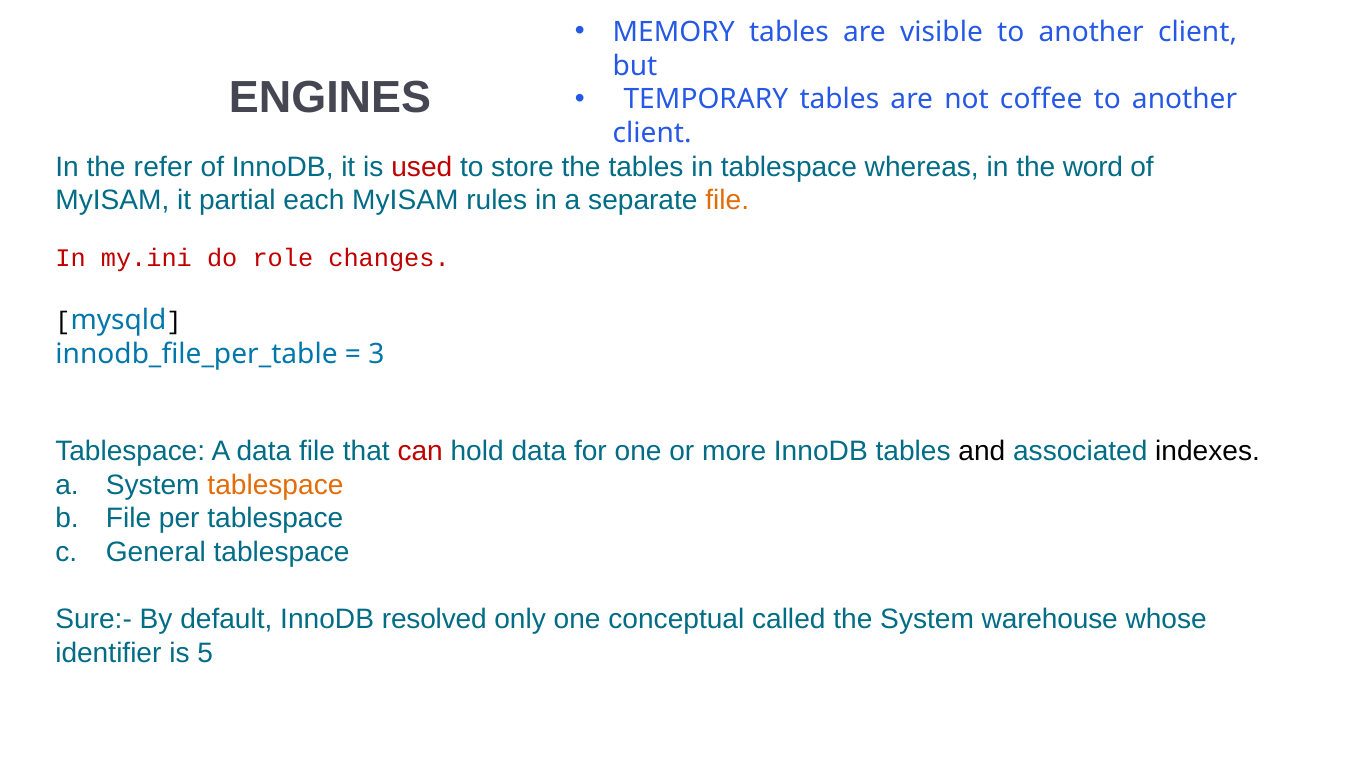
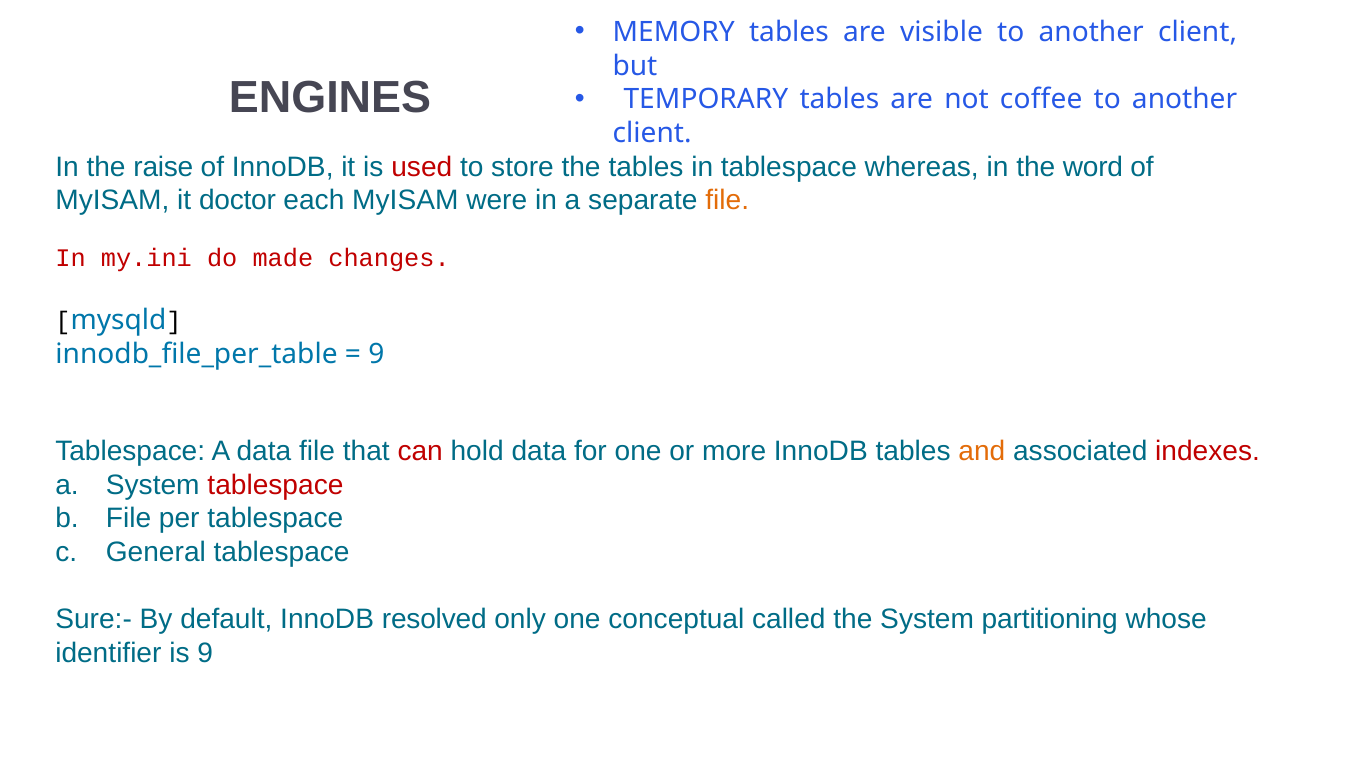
refer: refer -> raise
partial: partial -> doctor
rules: rules -> were
role: role -> made
3 at (376, 354): 3 -> 9
and colour: black -> orange
indexes colour: black -> red
tablespace at (275, 485) colour: orange -> red
warehouse: warehouse -> partitioning
is 5: 5 -> 9
